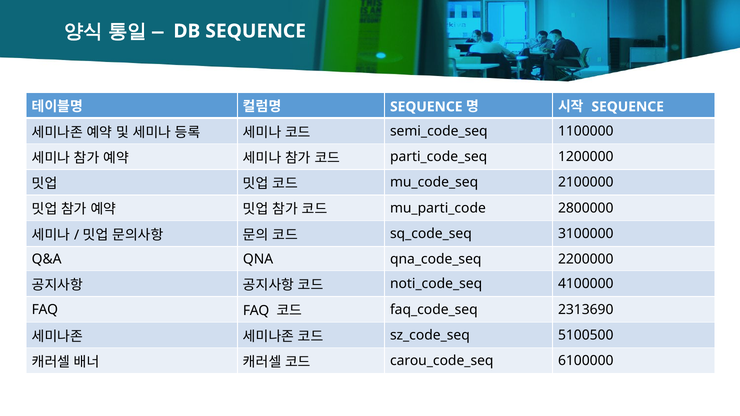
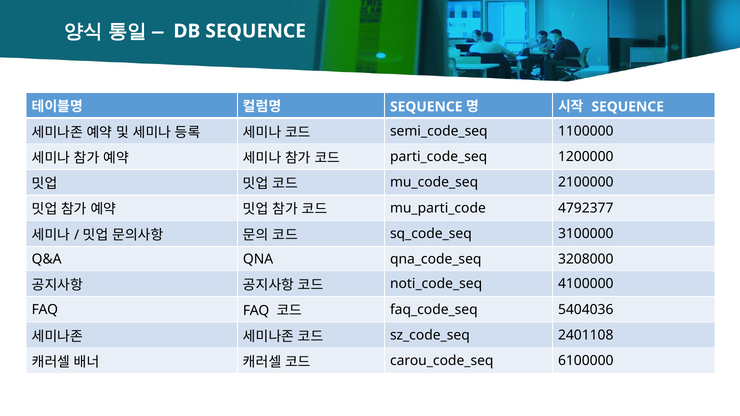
2800000: 2800000 -> 4792377
2200000: 2200000 -> 3208000
2313690: 2313690 -> 5404036
5100500: 5100500 -> 2401108
